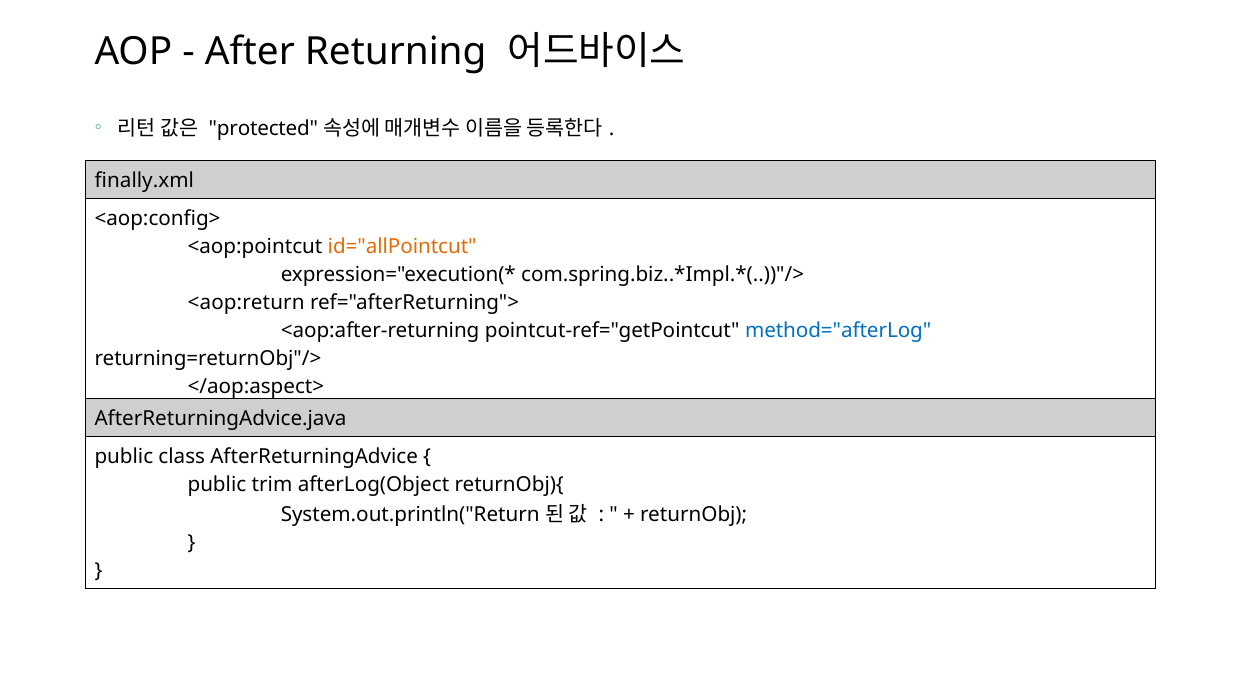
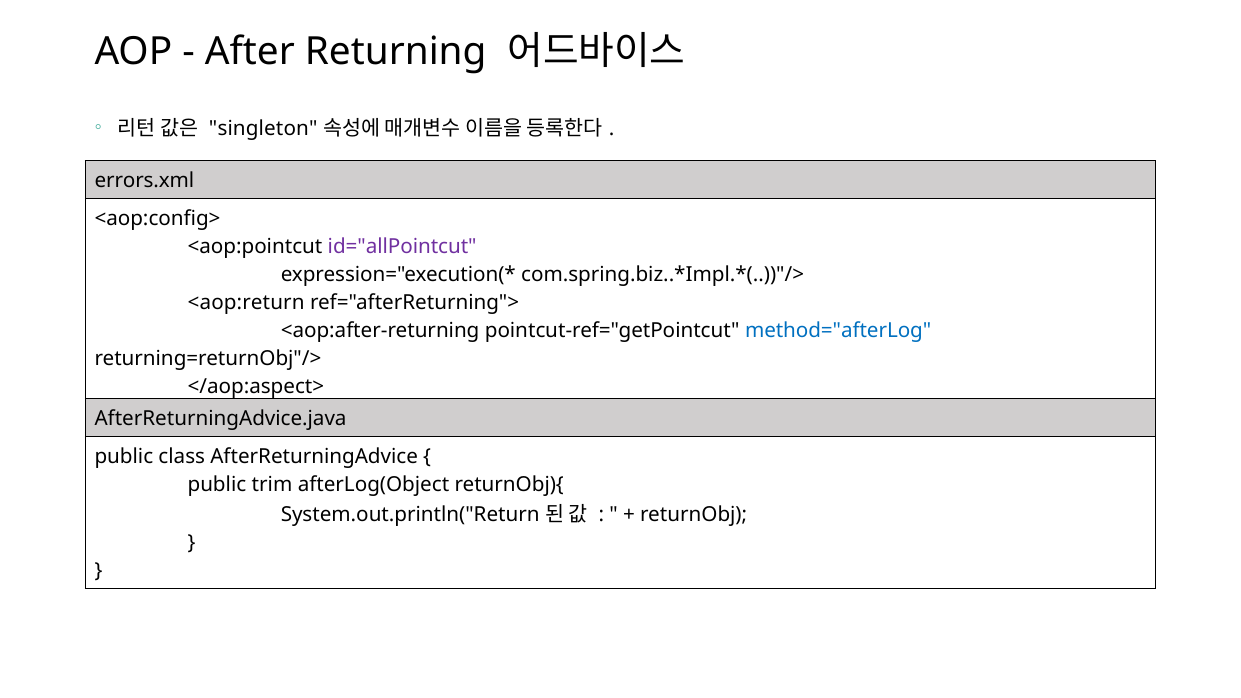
protected: protected -> singleton
finally.xml: finally.xml -> errors.xml
id="allPointcut colour: orange -> purple
